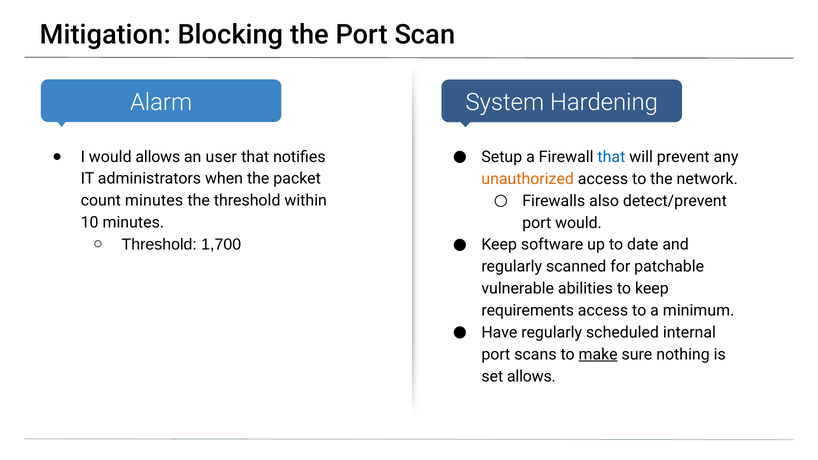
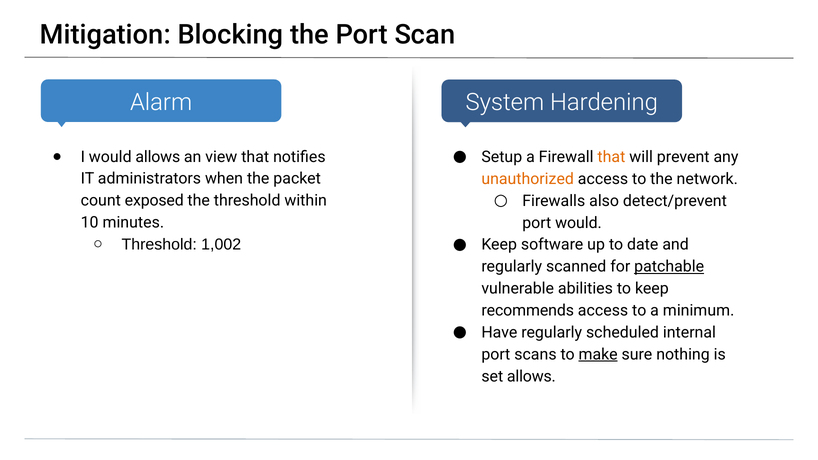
user: user -> view
that at (611, 157) colour: blue -> orange
count minutes: minutes -> exposed
1,700: 1,700 -> 1,002
patchable underline: none -> present
requirements: requirements -> recommends
